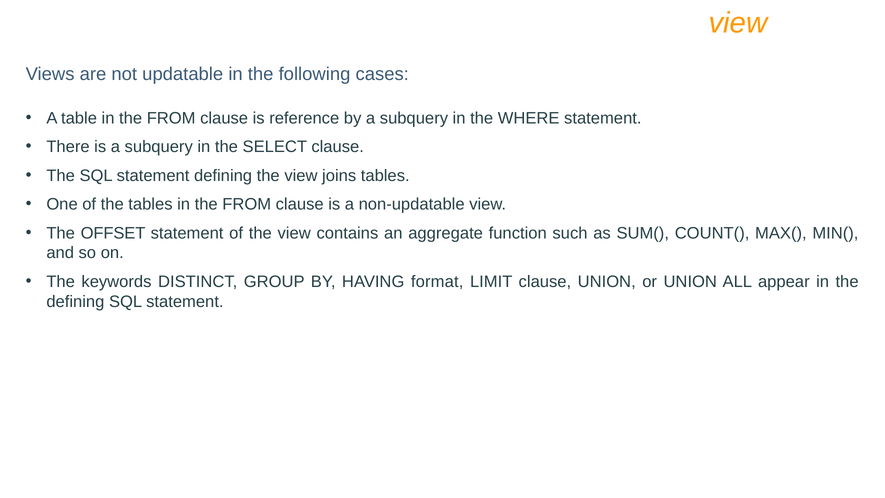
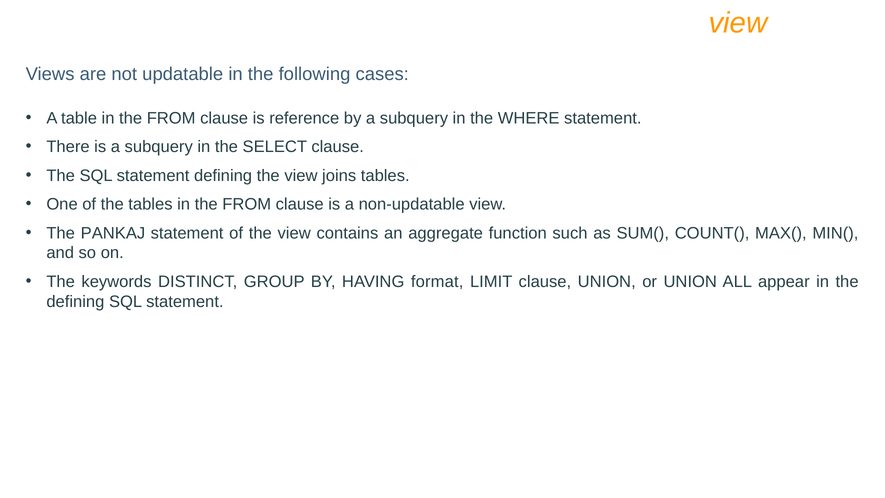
OFFSET: OFFSET -> PANKAJ
